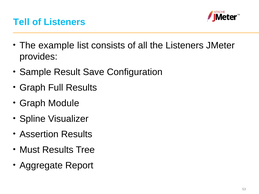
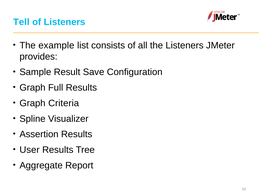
Module: Module -> Criteria
Must: Must -> User
